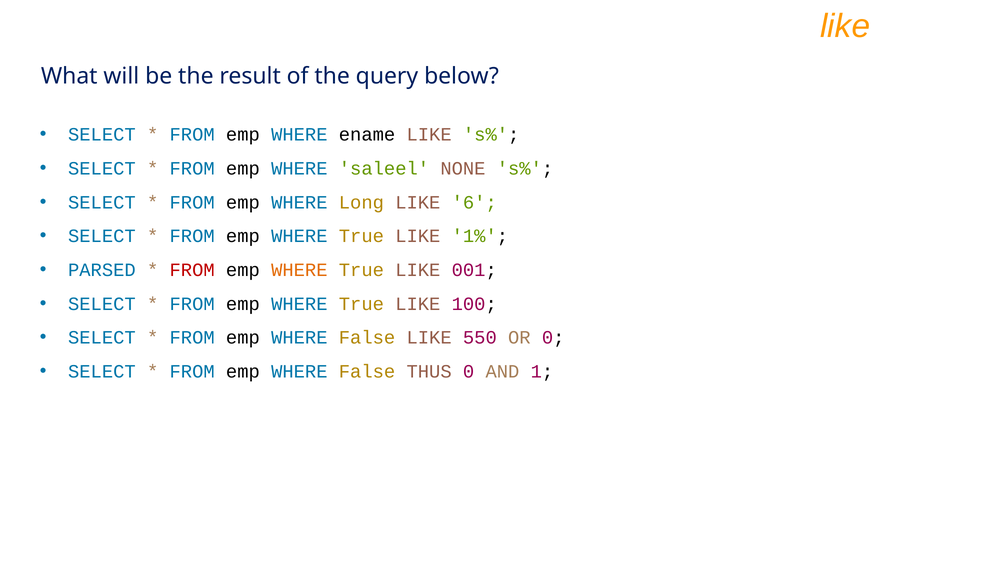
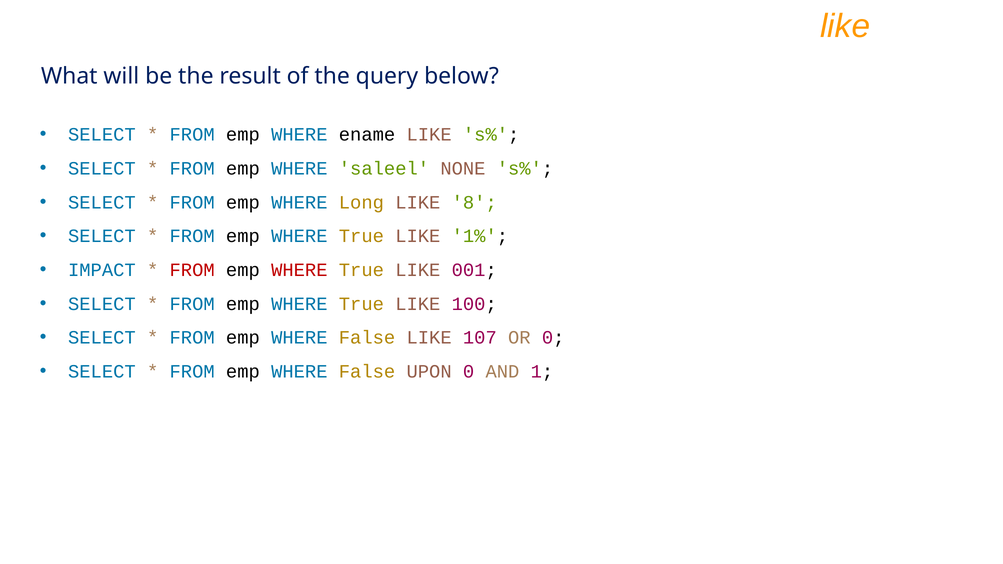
6: 6 -> 8
PARSED: PARSED -> IMPACT
WHERE at (299, 270) colour: orange -> red
550: 550 -> 107
THUS: THUS -> UPON
